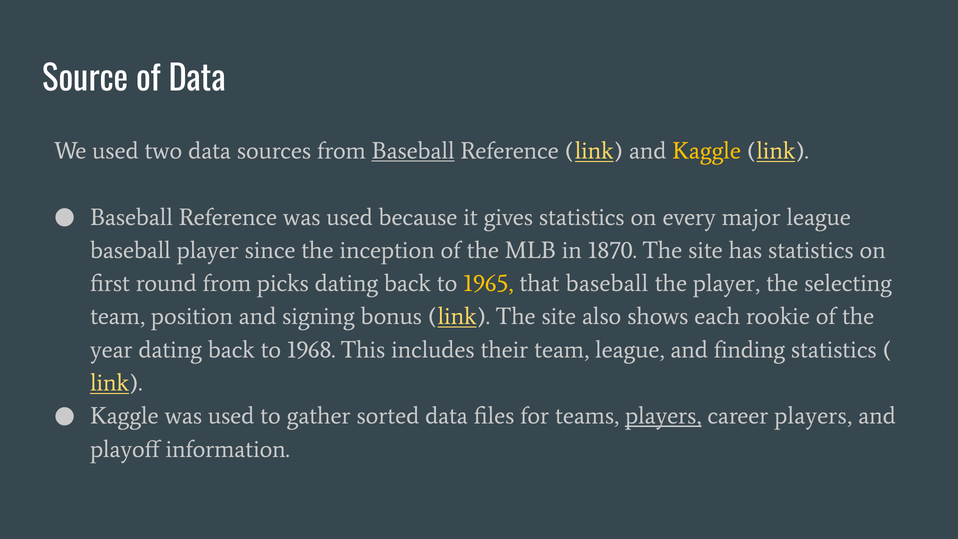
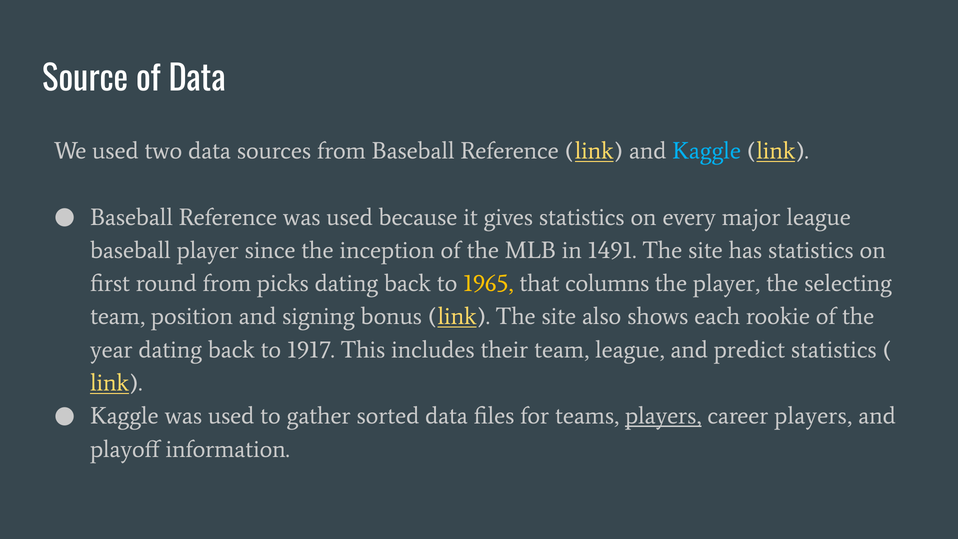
Baseball at (413, 151) underline: present -> none
Kaggle at (707, 151) colour: yellow -> light blue
1870: 1870 -> 1491
that baseball: baseball -> columns
1968: 1968 -> 1917
finding: finding -> predict
